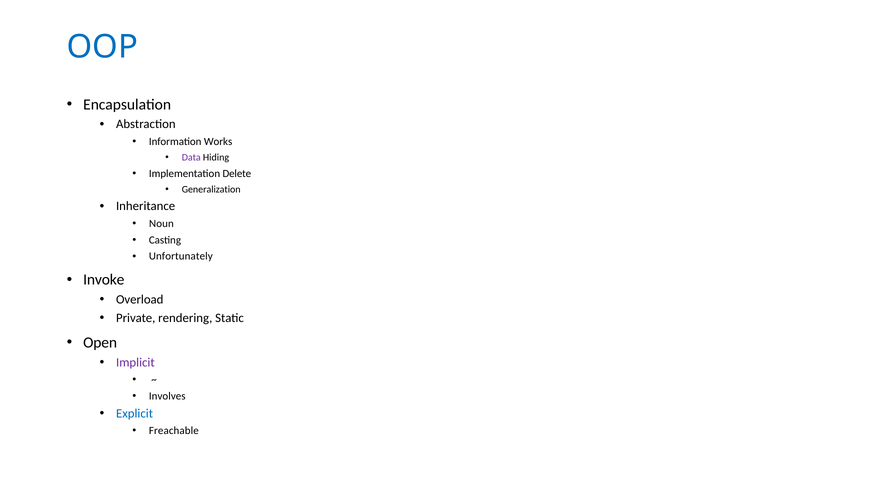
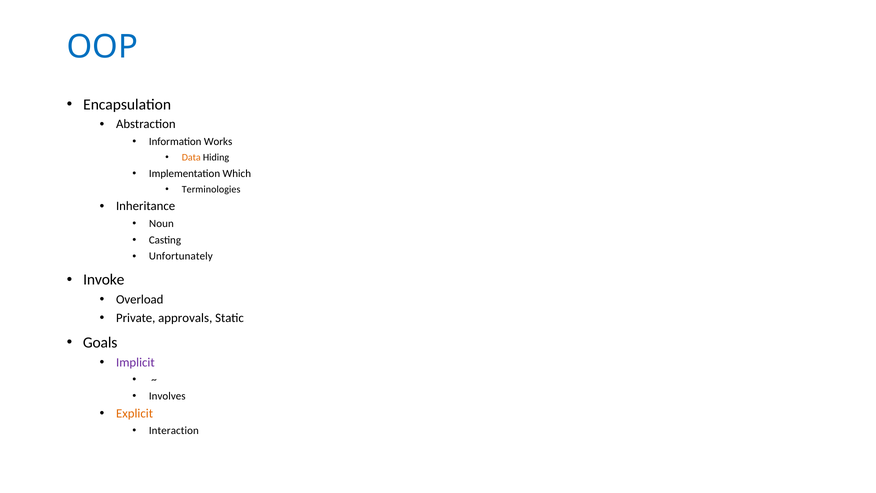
Data colour: purple -> orange
Delete: Delete -> Which
Generalization: Generalization -> Terminologies
rendering: rendering -> approvals
Open: Open -> Goals
Explicit colour: blue -> orange
Freachable: Freachable -> Interaction
